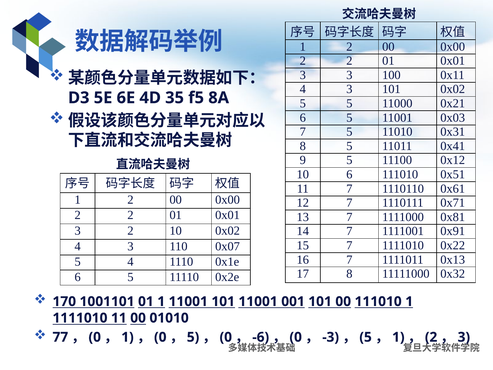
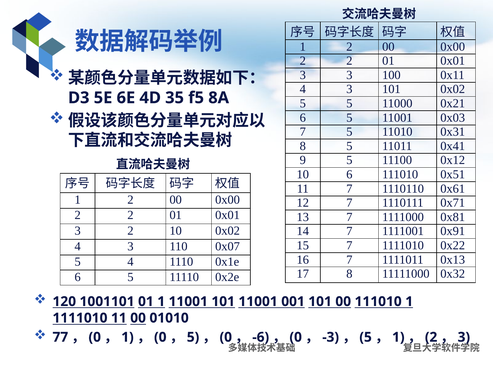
170: 170 -> 120
